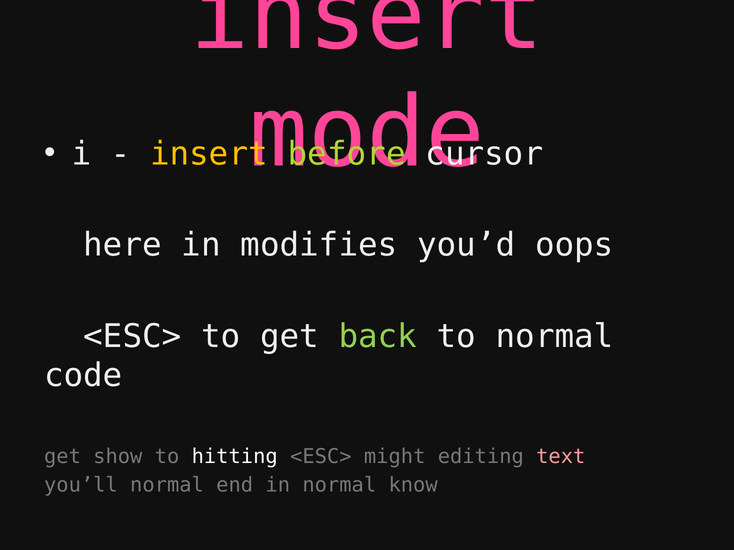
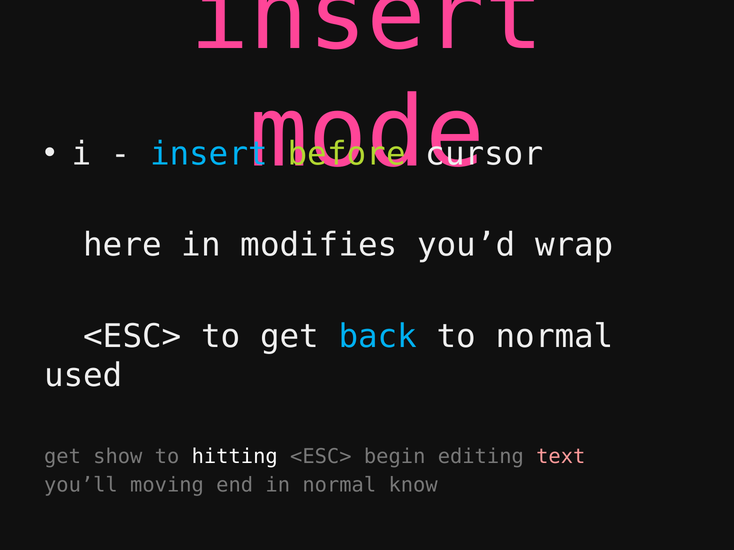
insert at (209, 154) colour: yellow -> light blue
oops: oops -> wrap
back colour: light green -> light blue
code: code -> used
might: might -> begin
you’ll normal: normal -> moving
